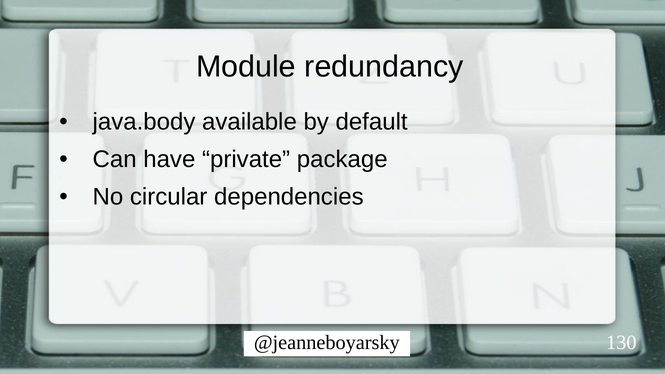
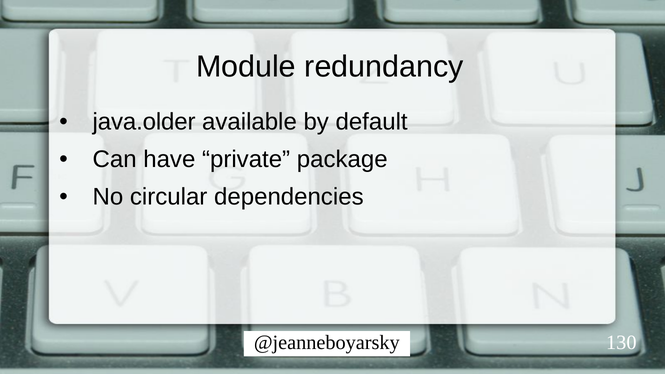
java.body: java.body -> java.older
